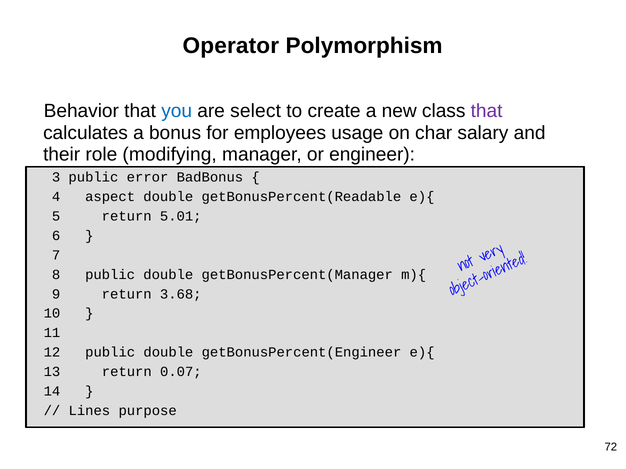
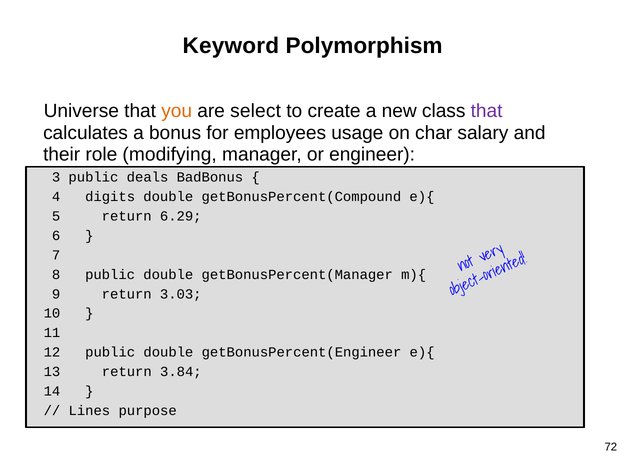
Operator: Operator -> Keyword
Behavior: Behavior -> Universe
you colour: blue -> orange
error: error -> deals
aspect: aspect -> digits
getBonusPercent(Readable: getBonusPercent(Readable -> getBonusPercent(Compound
5.01: 5.01 -> 6.29
3.68: 3.68 -> 3.03
0.07: 0.07 -> 3.84
